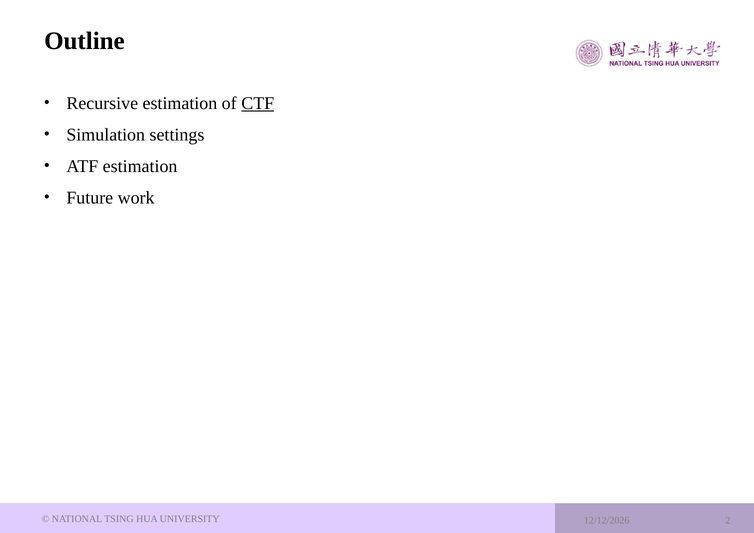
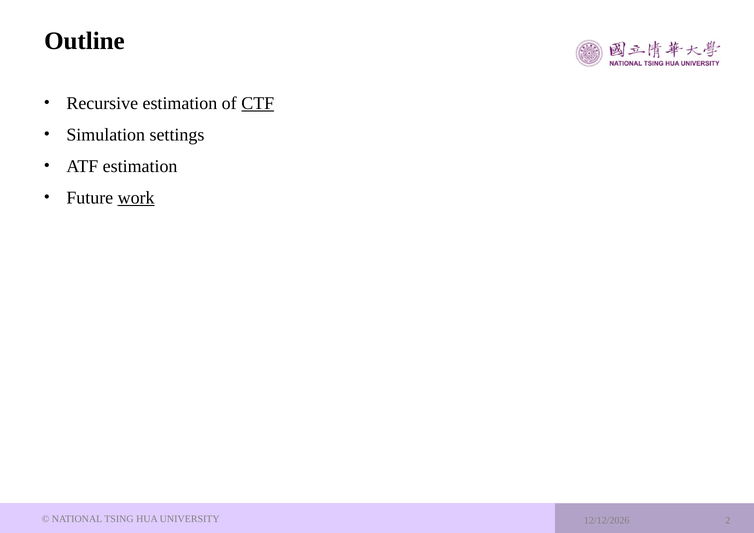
work underline: none -> present
